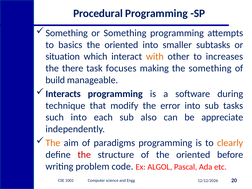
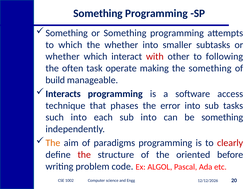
Procedural at (98, 13): Procedural -> Something
to basics: basics -> which
oriented at (121, 45): oriented -> whether
situation at (63, 57): situation -> whether
with colour: orange -> red
increases: increases -> following
there: there -> often
focuses: focuses -> operate
during: during -> access
modify: modify -> phases
sub also: also -> into
be appreciate: appreciate -> something
clearly colour: orange -> red
